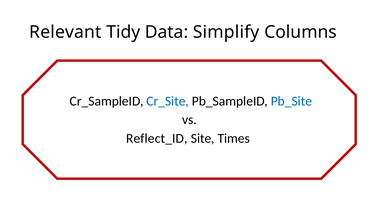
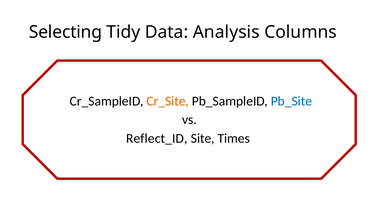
Relevant: Relevant -> Selecting
Simplify: Simplify -> Analysis
Cr_Site colour: blue -> orange
